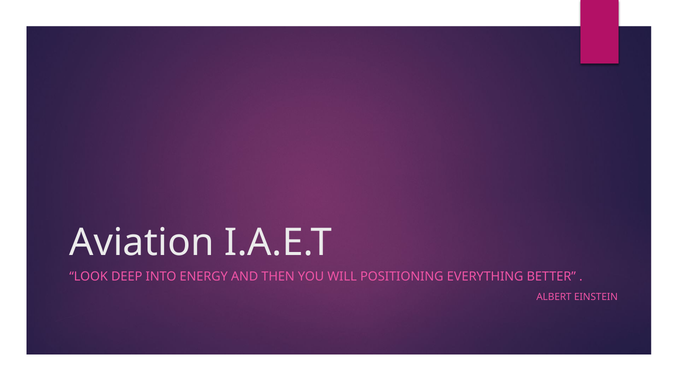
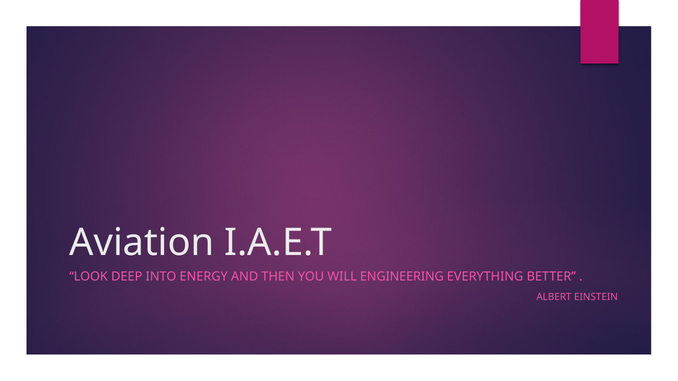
POSITIONING: POSITIONING -> ENGINEERING
